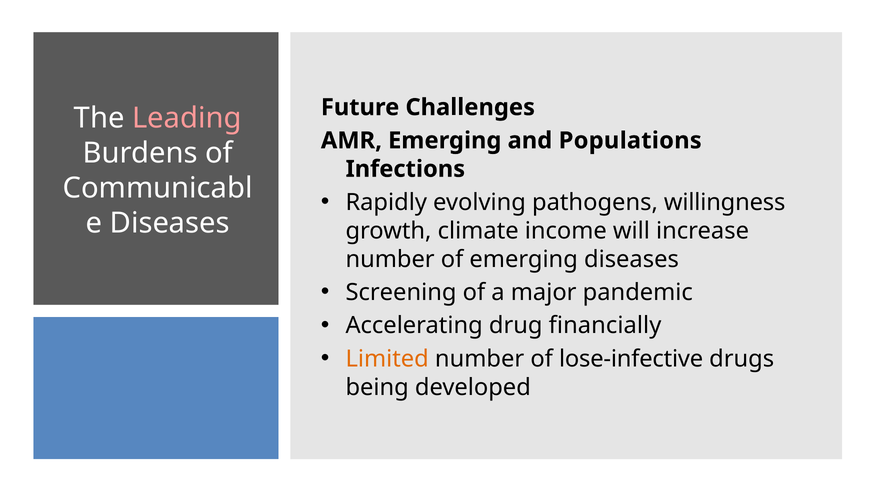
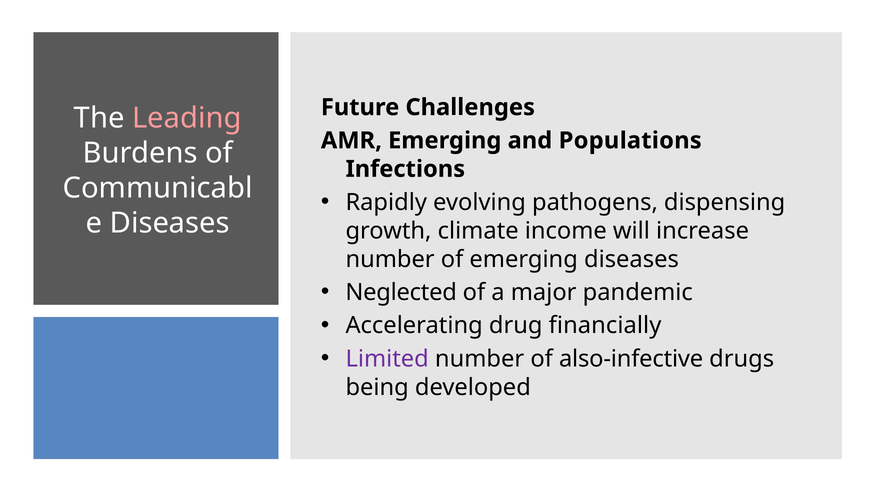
willingness: willingness -> dispensing
Screening: Screening -> Neglected
Limited colour: orange -> purple
lose-infective: lose-infective -> also-infective
